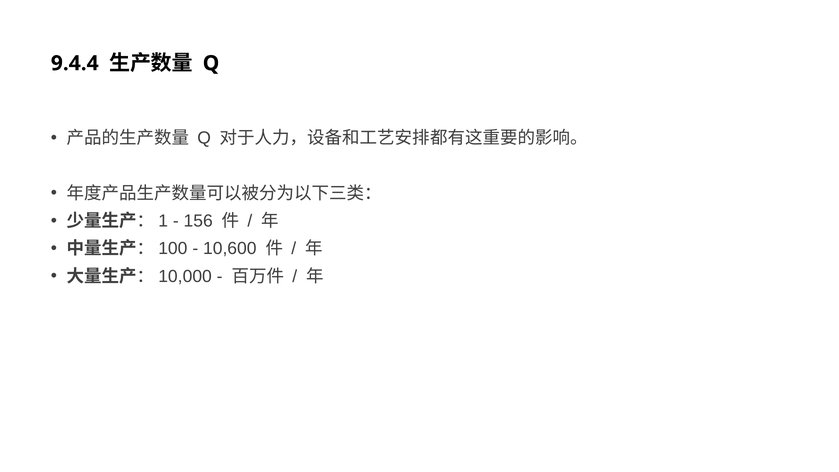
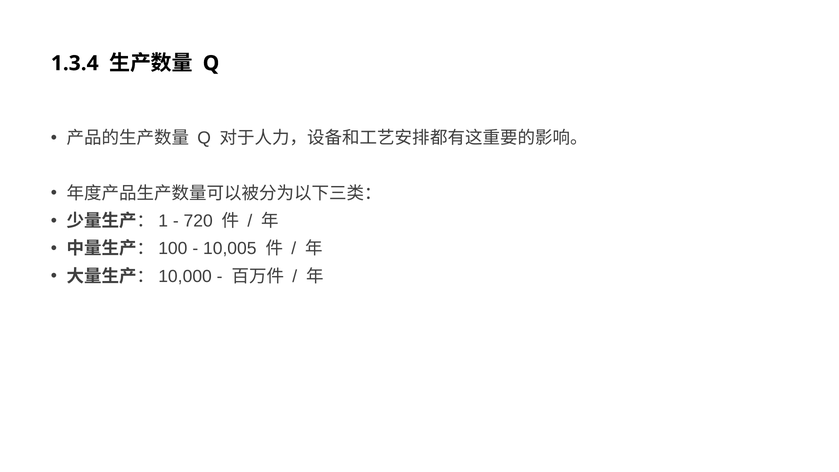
9.4.4: 9.4.4 -> 1.3.4
156: 156 -> 720
10,600: 10,600 -> 10,005
